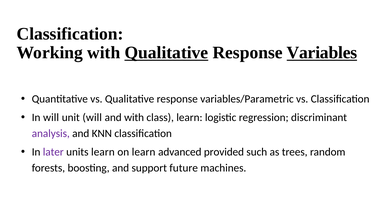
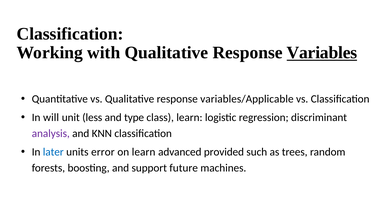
Qualitative at (166, 53) underline: present -> none
variables/Parametric: variables/Parametric -> variables/Applicable
unit will: will -> less
and with: with -> type
later colour: purple -> blue
units learn: learn -> error
